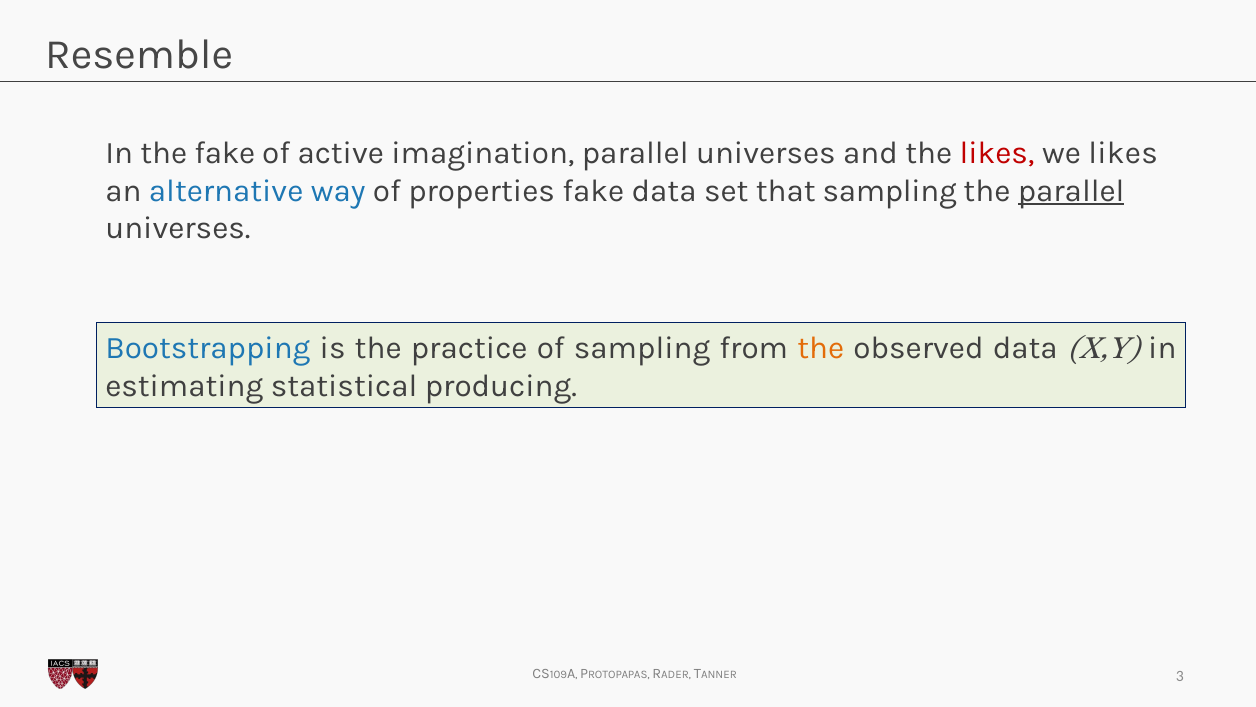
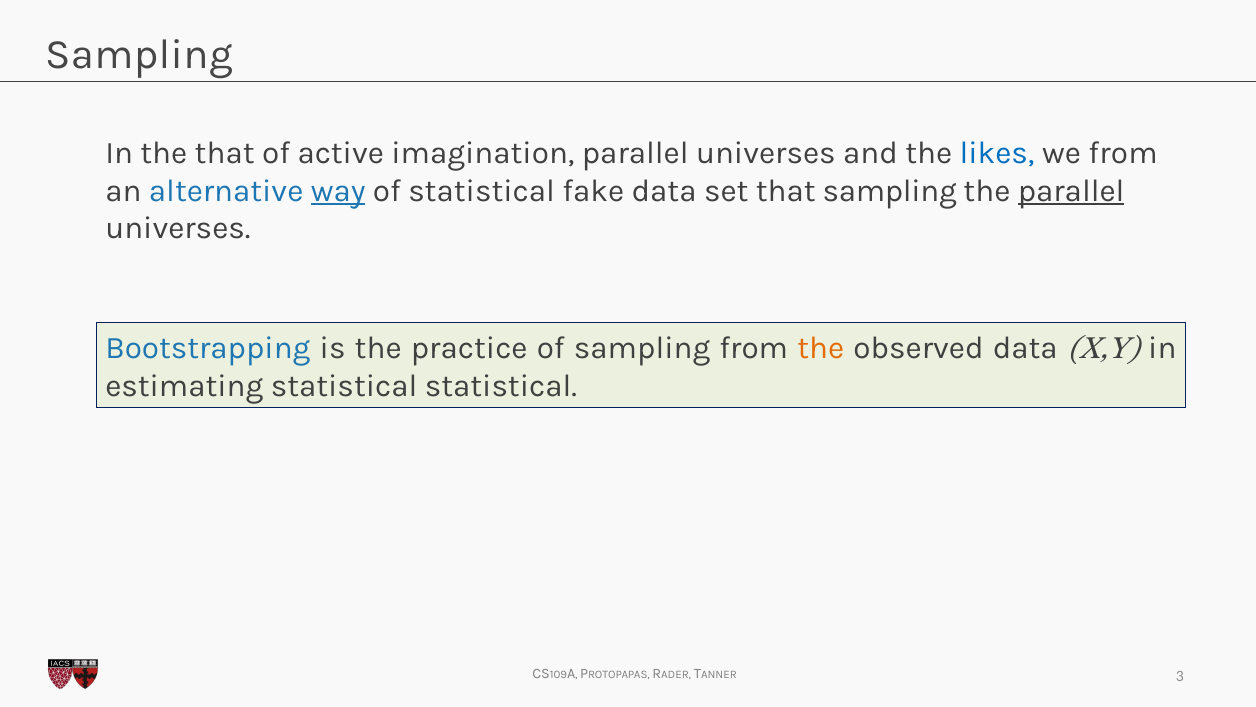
Resemble at (139, 55): Resemble -> Sampling
the fake: fake -> that
likes at (997, 153) colour: red -> blue
we likes: likes -> from
way underline: none -> present
of properties: properties -> statistical
statistical producing: producing -> statistical
